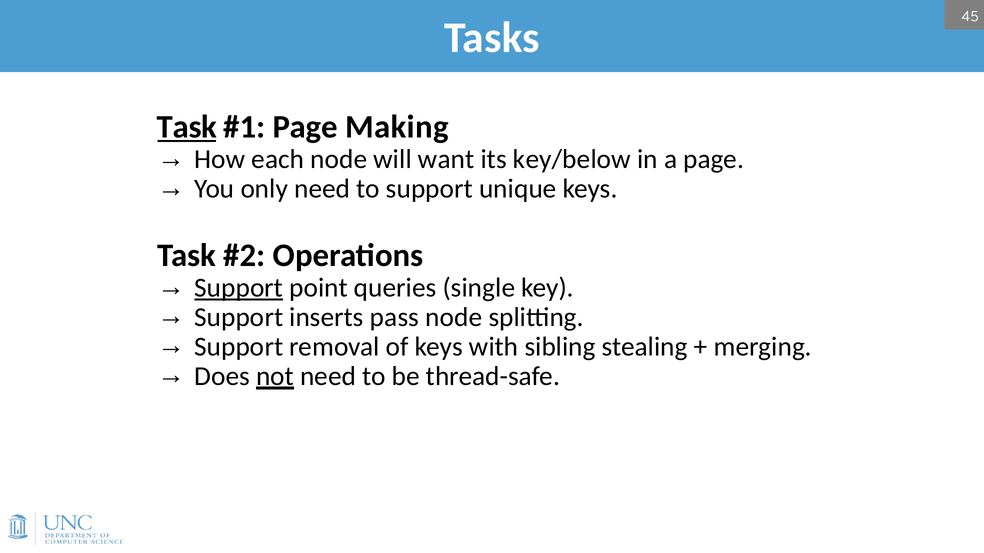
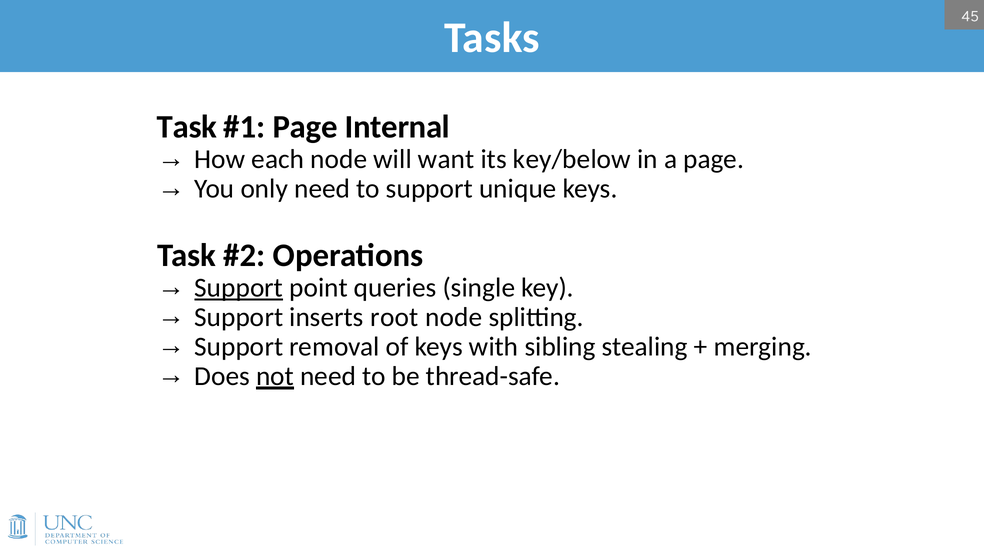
Task at (187, 127) underline: present -> none
Making: Making -> Internal
pass: pass -> root
